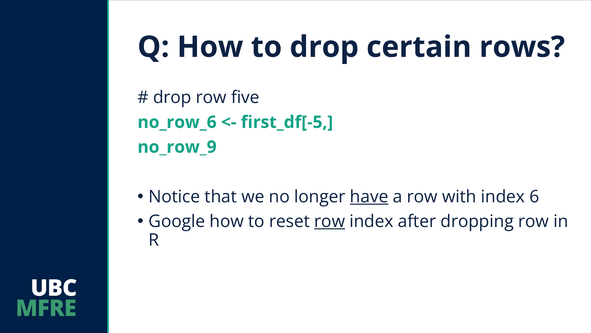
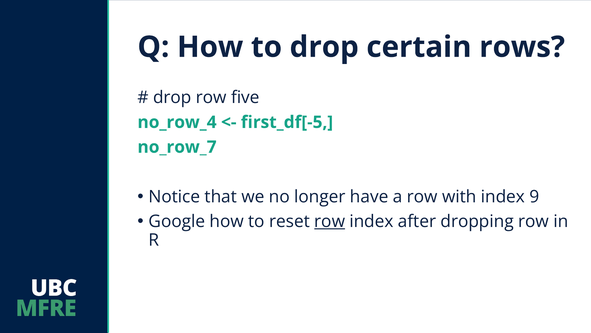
no_row_6: no_row_6 -> no_row_4
no_row_9: no_row_9 -> no_row_7
have underline: present -> none
6: 6 -> 9
